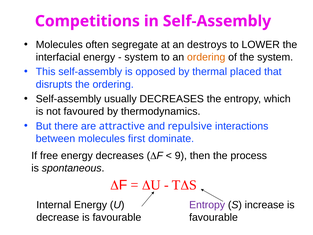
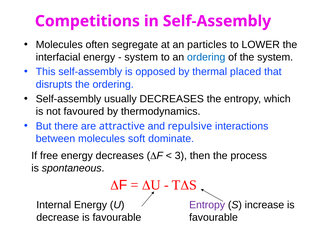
destroys: destroys -> particles
ordering at (206, 57) colour: orange -> blue
first: first -> soft
9: 9 -> 3
